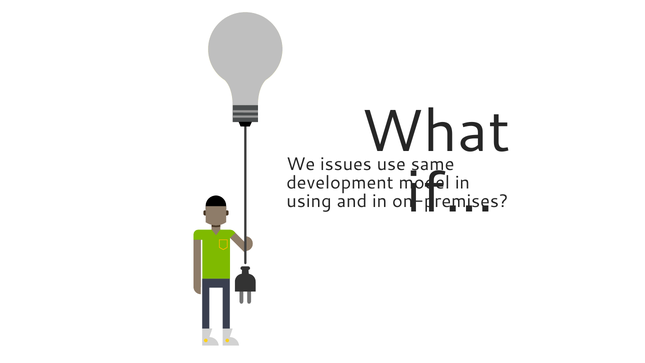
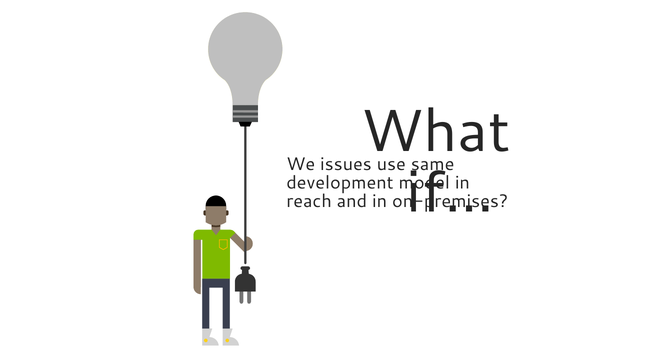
using: using -> reach
